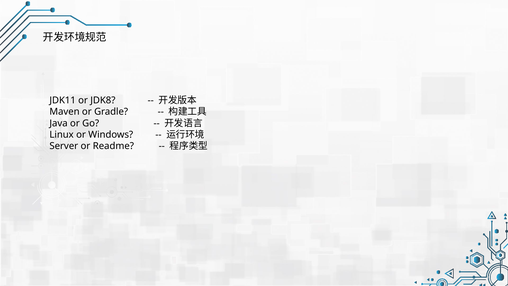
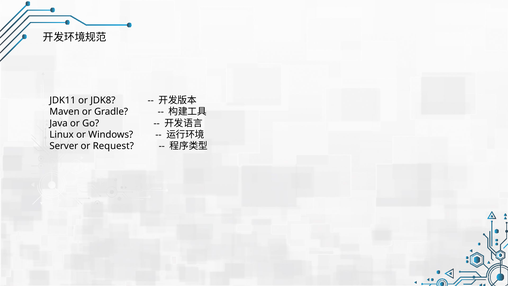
Readme: Readme -> Request
